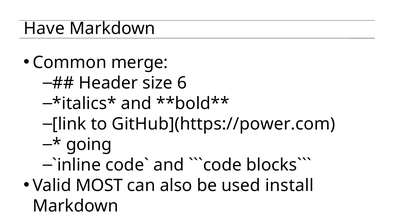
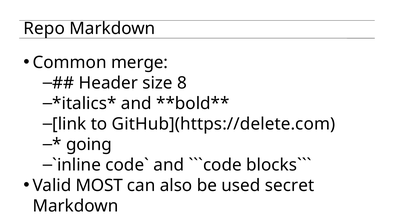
Have: Have -> Repo
6: 6 -> 8
GitHub](https://power.com: GitHub](https://power.com -> GitHub](https://delete.com
install: install -> secret
